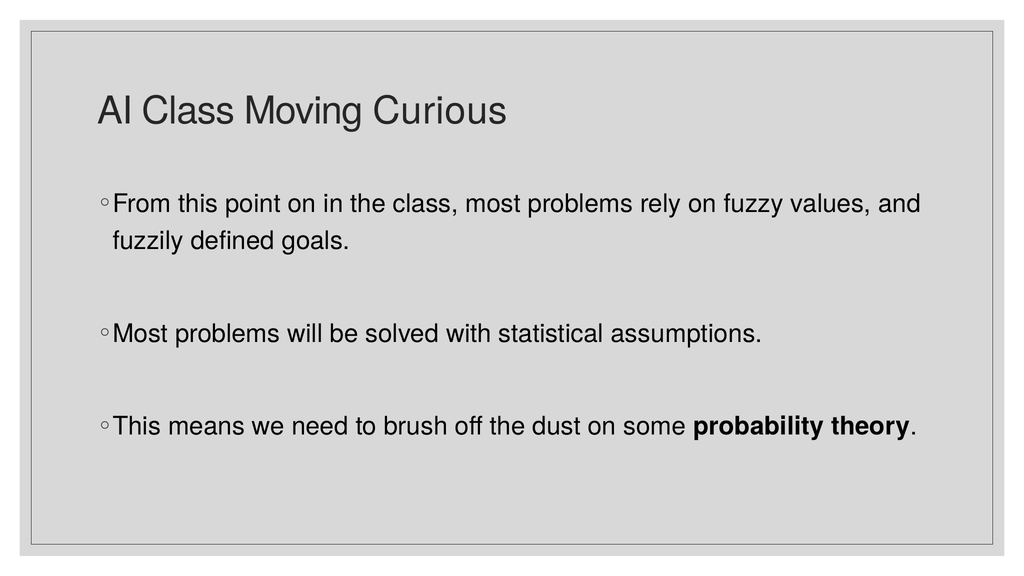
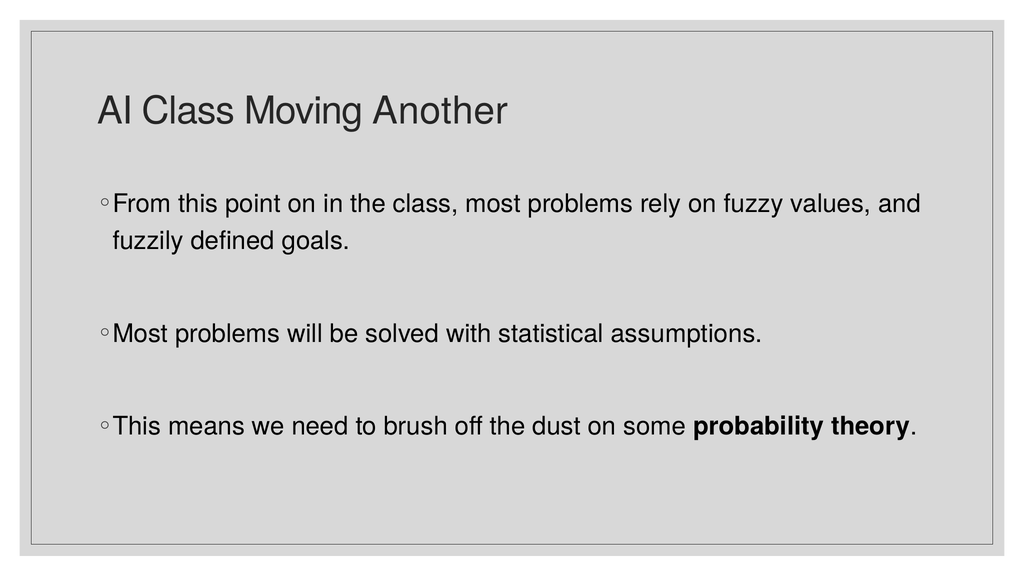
Curious: Curious -> Another
